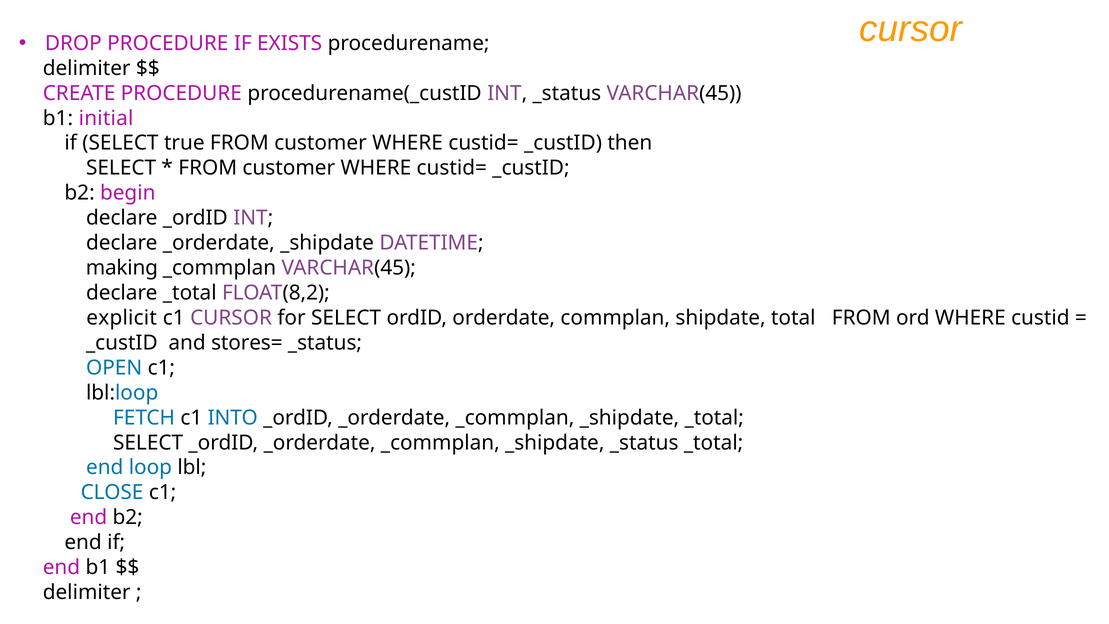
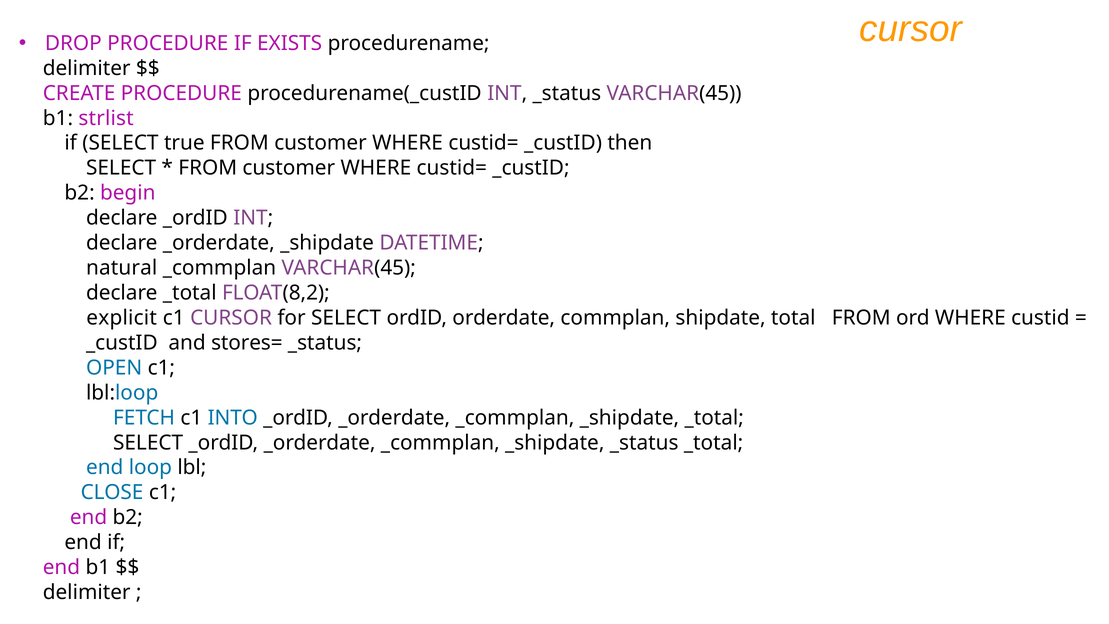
initial: initial -> strlist
making: making -> natural
